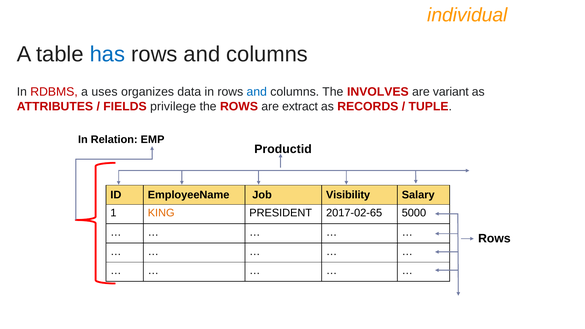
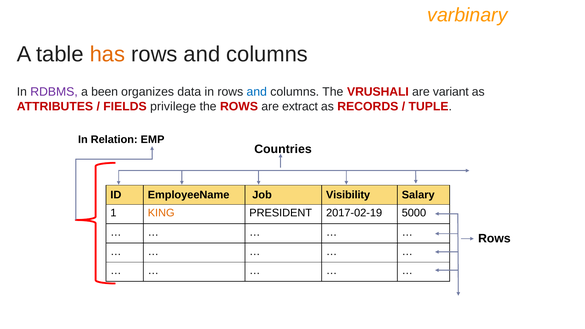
individual: individual -> varbinary
has colour: blue -> orange
RDBMS colour: red -> purple
uses: uses -> been
INVOLVES: INVOLVES -> VRUSHALI
Productid: Productid -> Countries
2017-02-65: 2017-02-65 -> 2017-02-19
